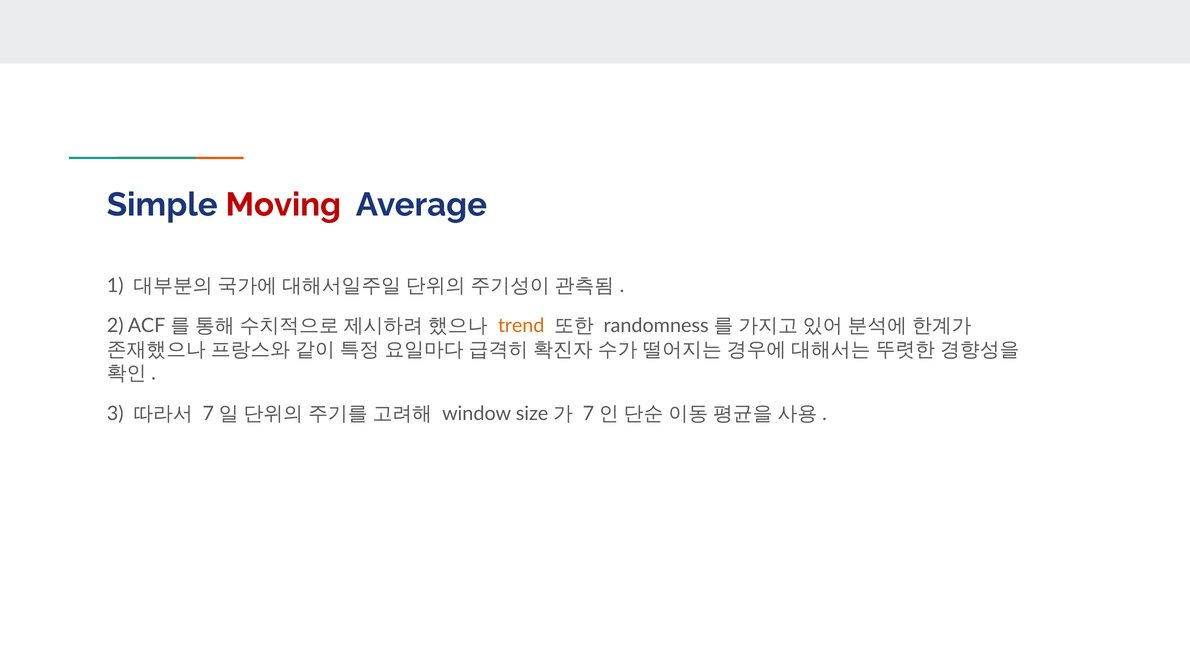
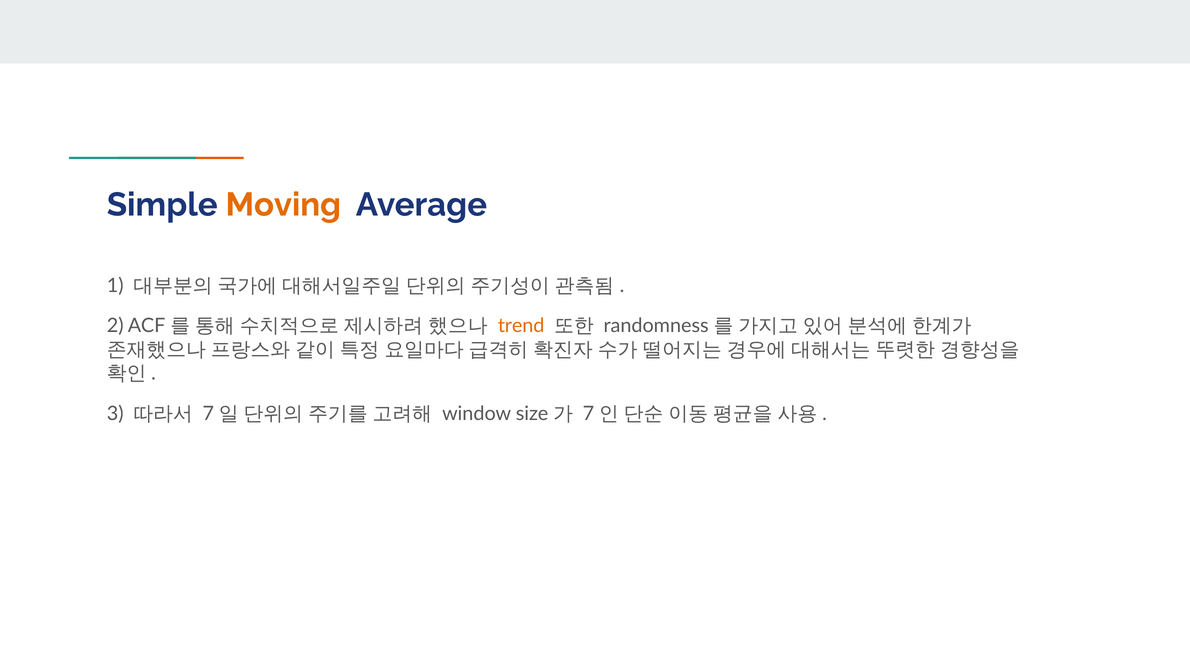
Moving colour: red -> orange
